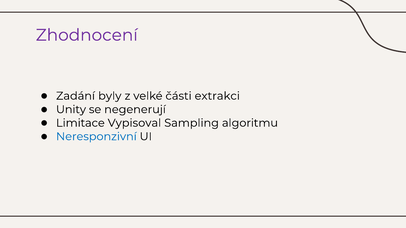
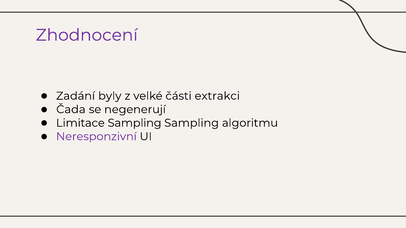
Unity: Unity -> Čada
Limitace Vypisoval: Vypisoval -> Sampling
Neresponzivní colour: blue -> purple
